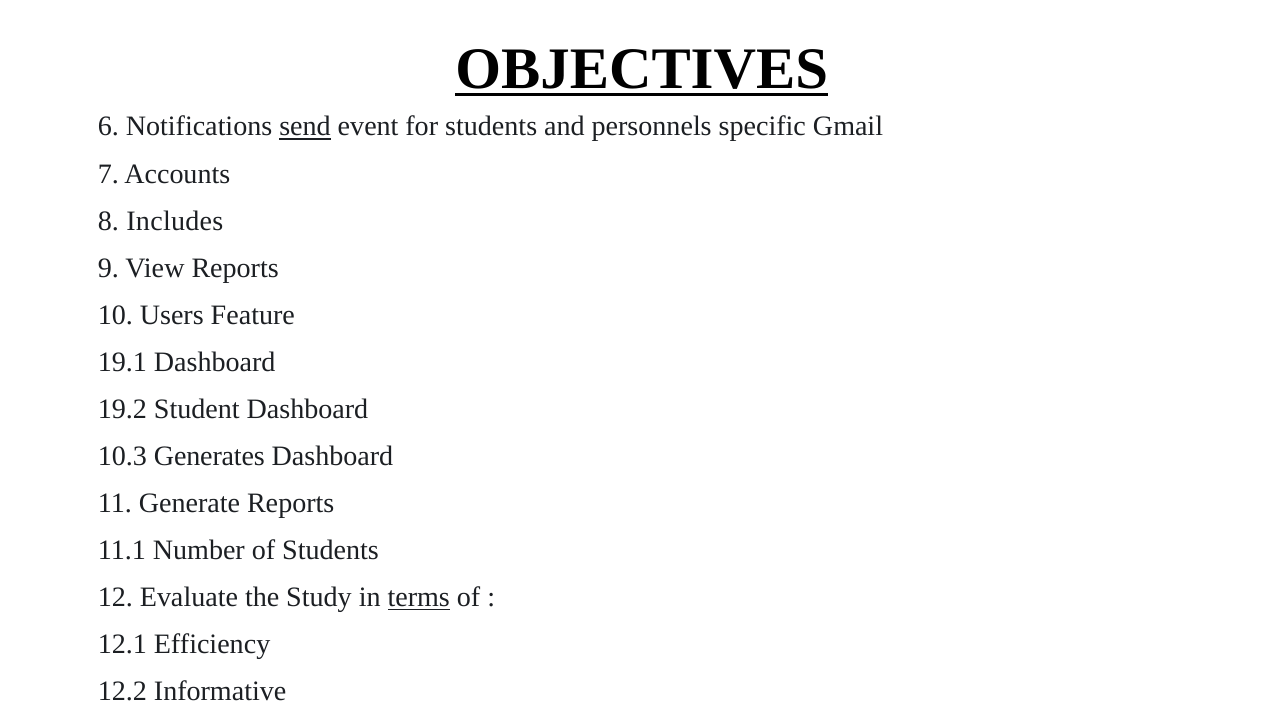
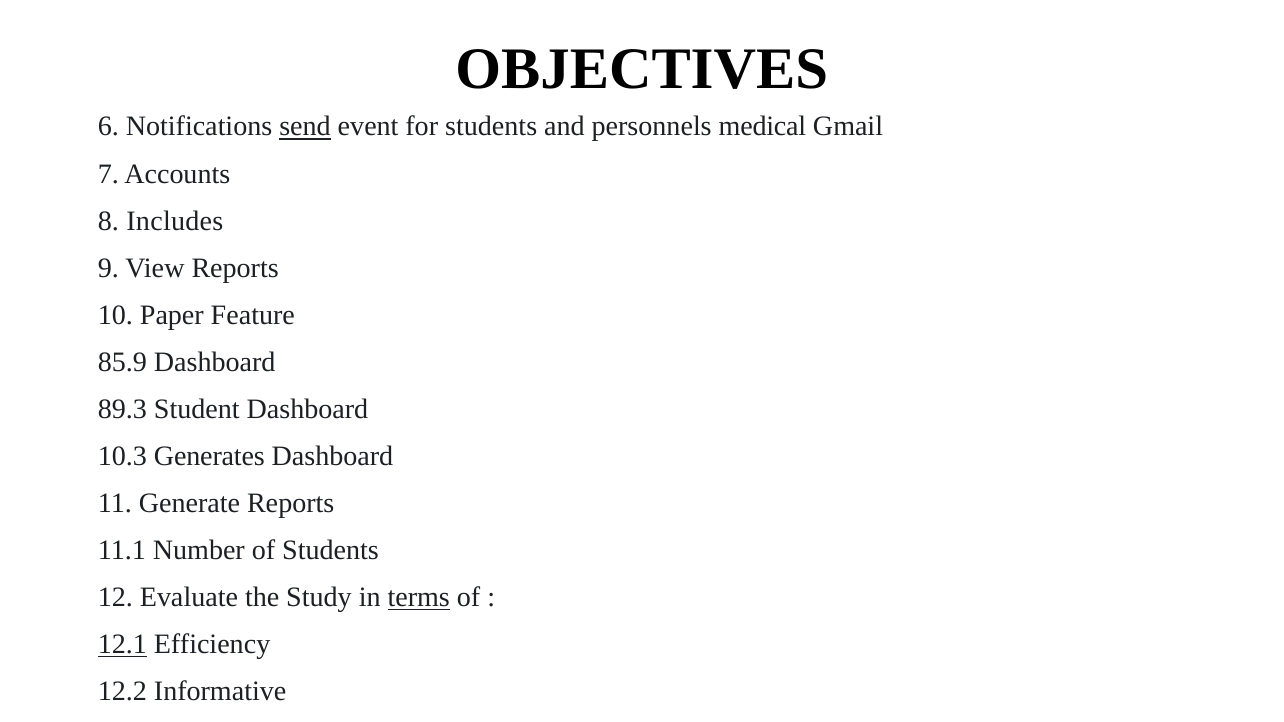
OBJECTIVES underline: present -> none
specific: specific -> medical
Users: Users -> Paper
19.1: 19.1 -> 85.9
19.2: 19.2 -> 89.3
12.1 underline: none -> present
